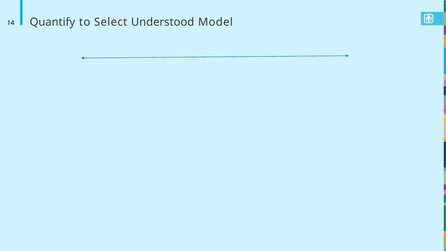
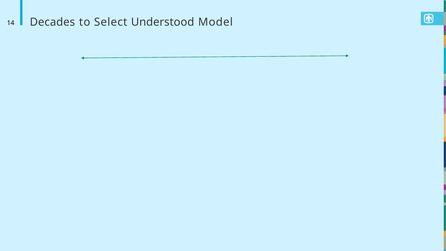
Quantify: Quantify -> Decades
